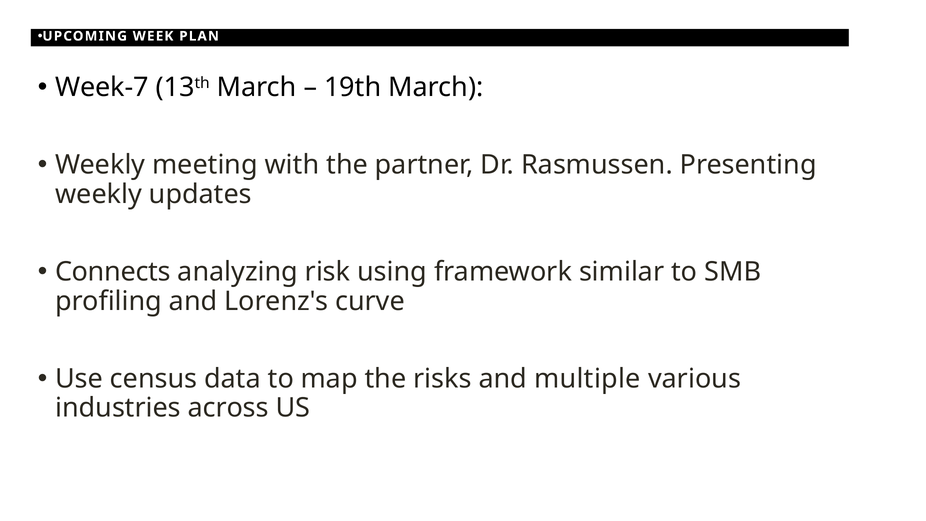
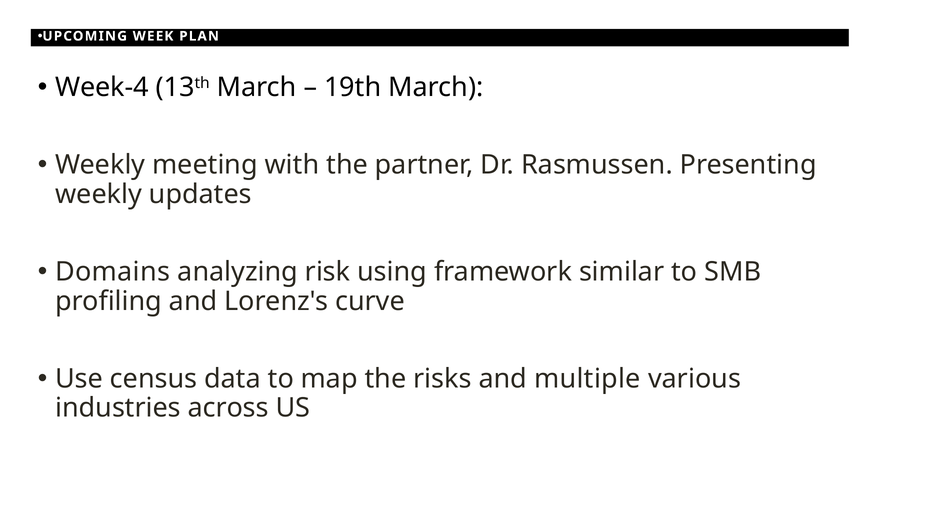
Week-7: Week-7 -> Week-4
Connects: Connects -> Domains
